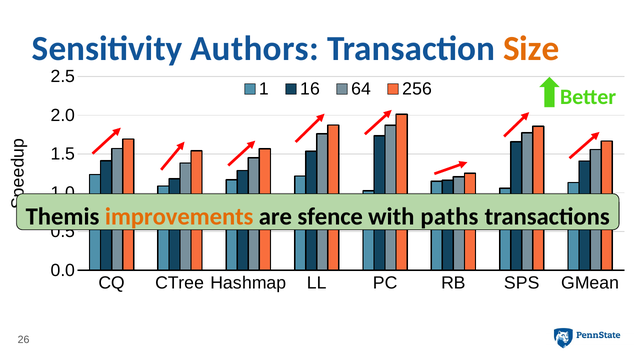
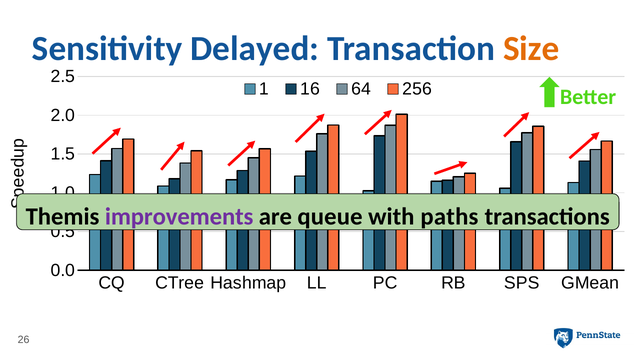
Authors: Authors -> Delayed
improvements colour: orange -> purple
sfence: sfence -> queue
